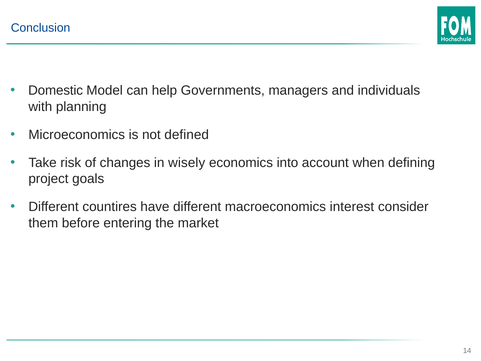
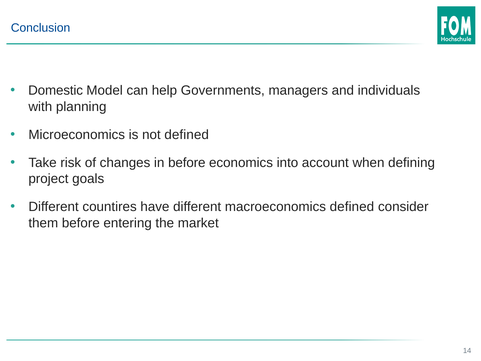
in wisely: wisely -> before
macroeconomics interest: interest -> defined
